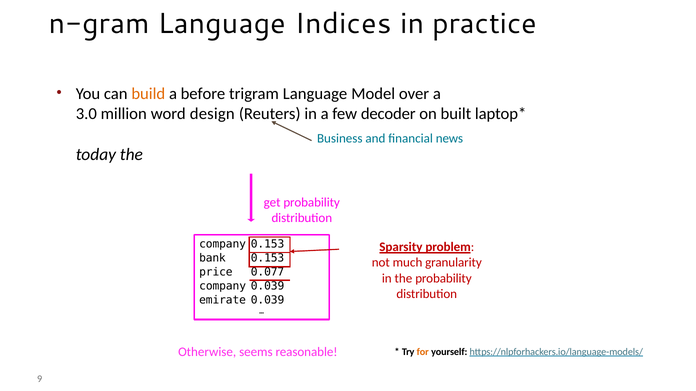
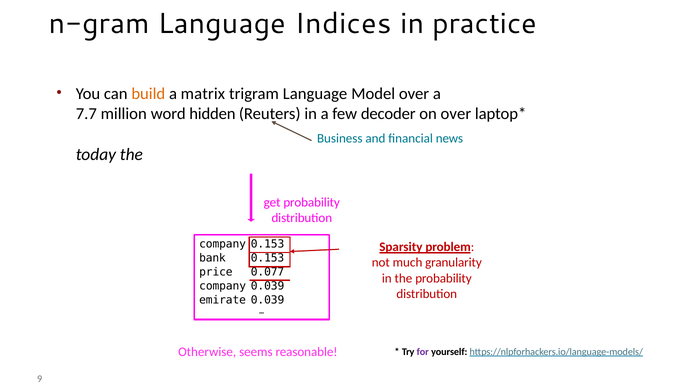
before: before -> matrix
3.0: 3.0 -> 7.7
design: design -> hidden
on built: built -> over
for colour: orange -> purple
